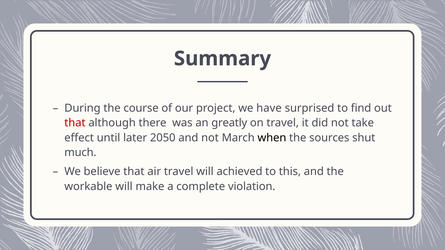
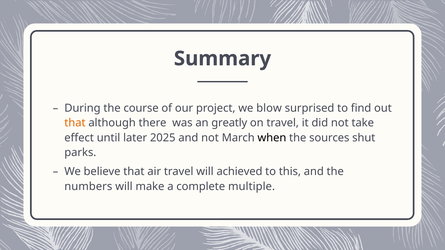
have: have -> blow
that at (75, 123) colour: red -> orange
2050: 2050 -> 2025
much: much -> parks
workable: workable -> numbers
violation: violation -> multiple
